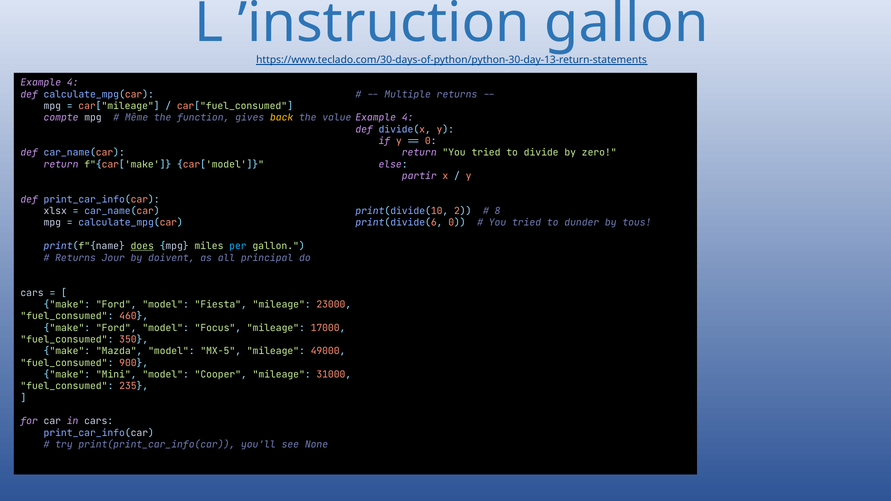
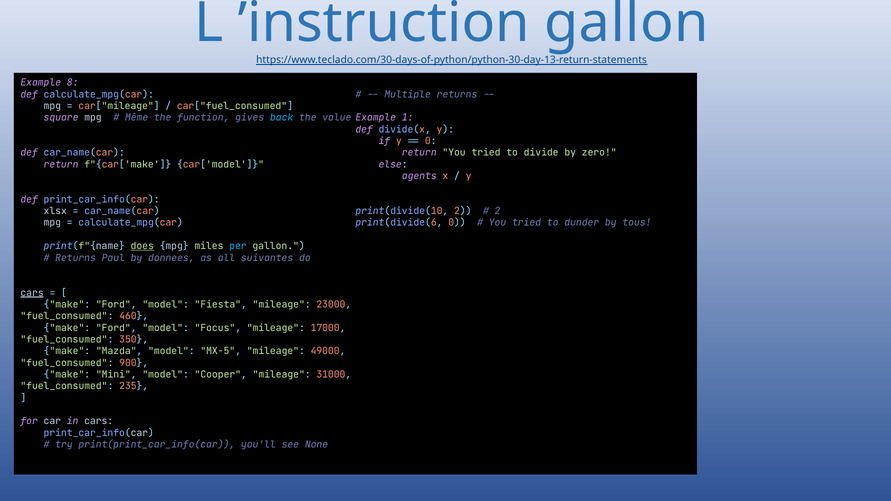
4 at (73, 83): 4 -> 8
compte: compte -> square
back colour: yellow -> light blue
4 at (408, 118): 4 -> 1
partir: partir -> agents
8 at (498, 211): 8 -> 2
Jour: Jour -> Paul
doivent: doivent -> donnees
principal: principal -> suivantes
cars at (32, 293) underline: none -> present
